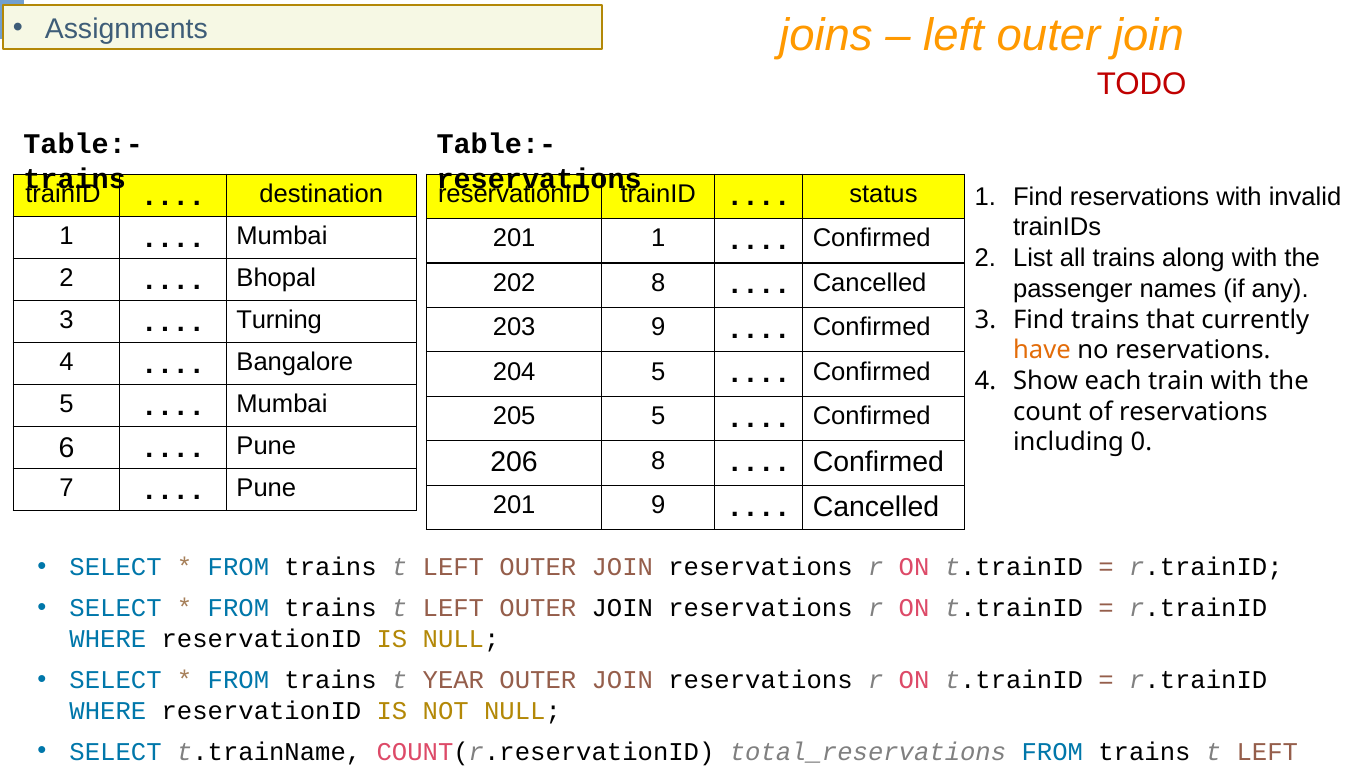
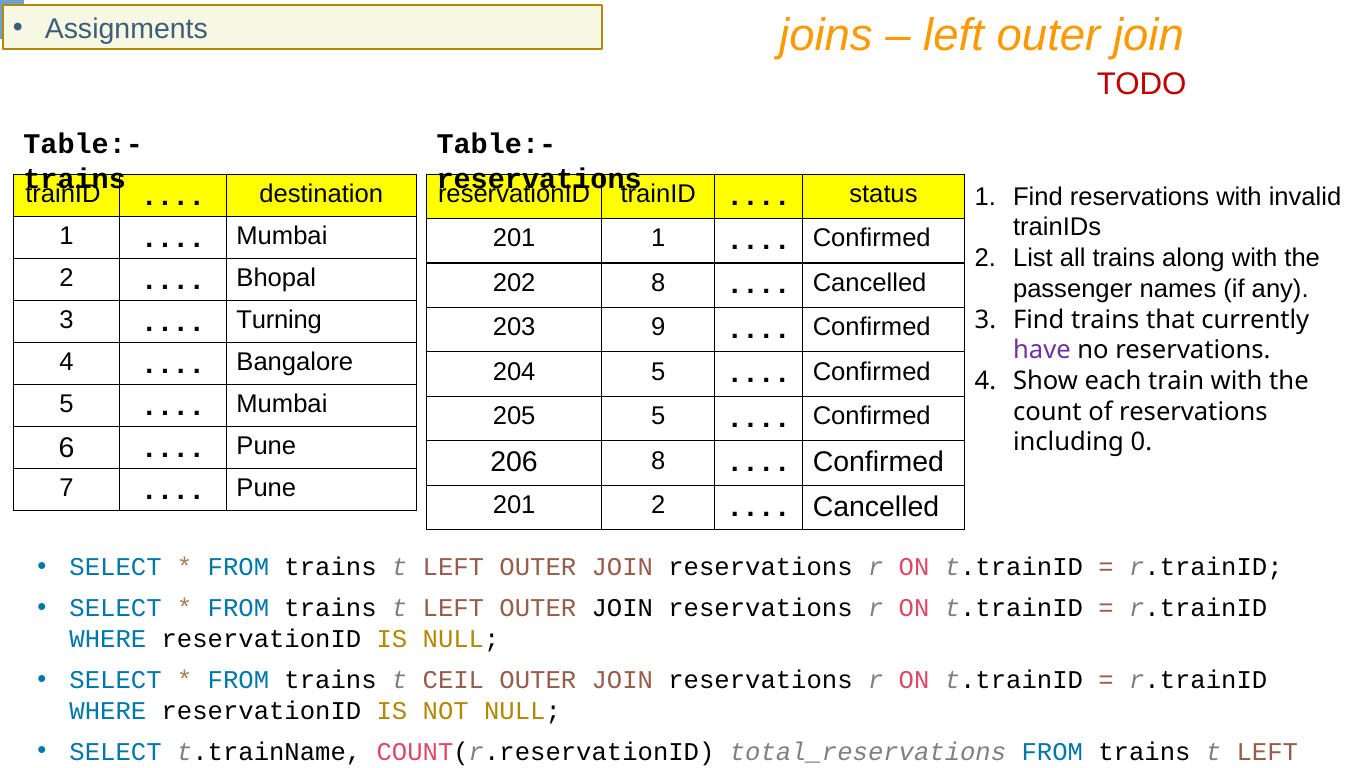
have colour: orange -> purple
201 9: 9 -> 2
YEAR: YEAR -> CEIL
